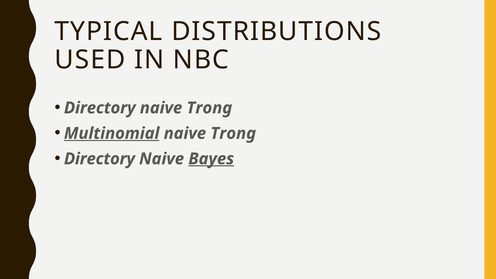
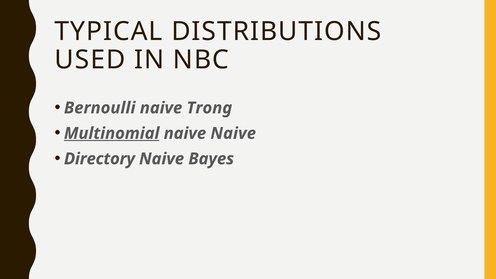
Directory at (100, 108): Directory -> Bernoulli
Trong at (233, 133): Trong -> Naive
Bayes underline: present -> none
